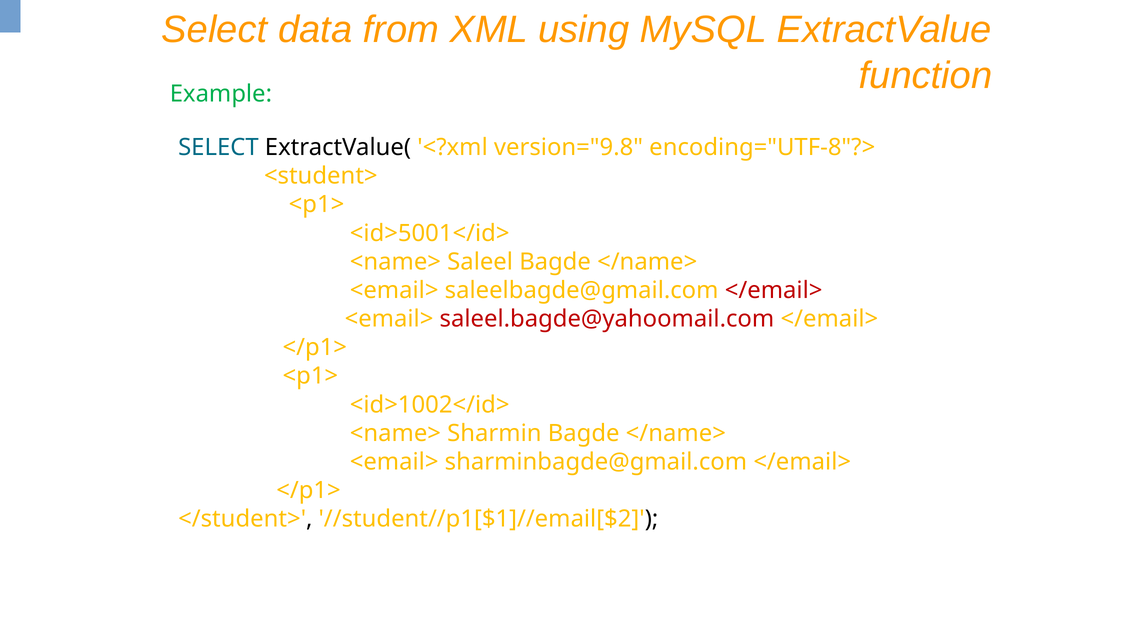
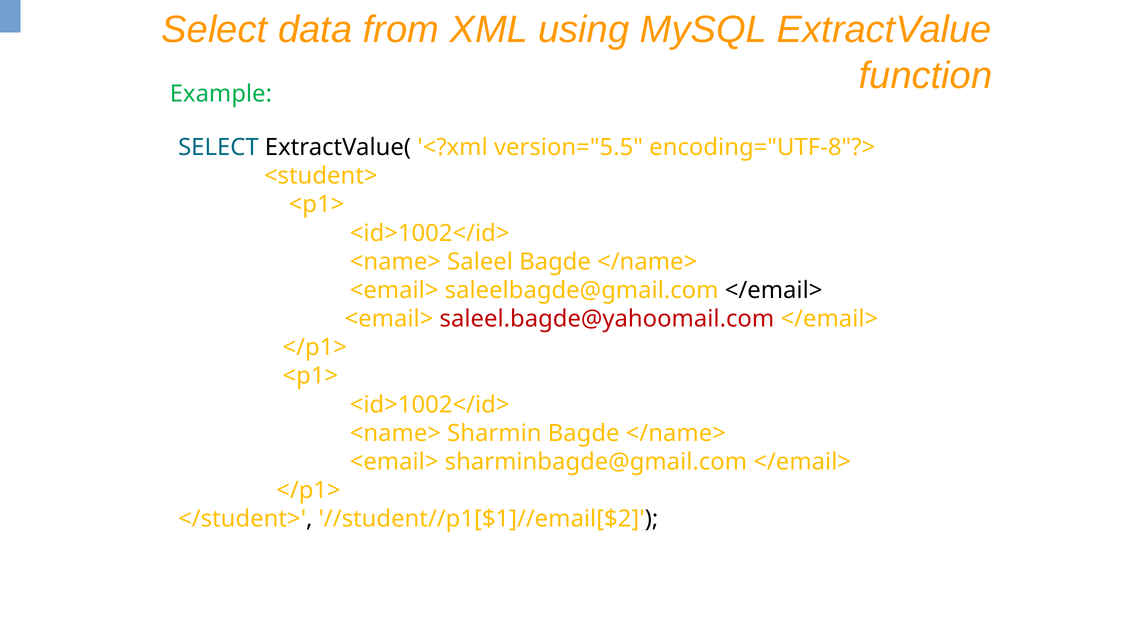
version="9.8: version="9.8 -> version="5.5
<id>5001</id> at (430, 233): <id>5001</id> -> <id>1002</id>
</email> at (774, 291) colour: red -> black
